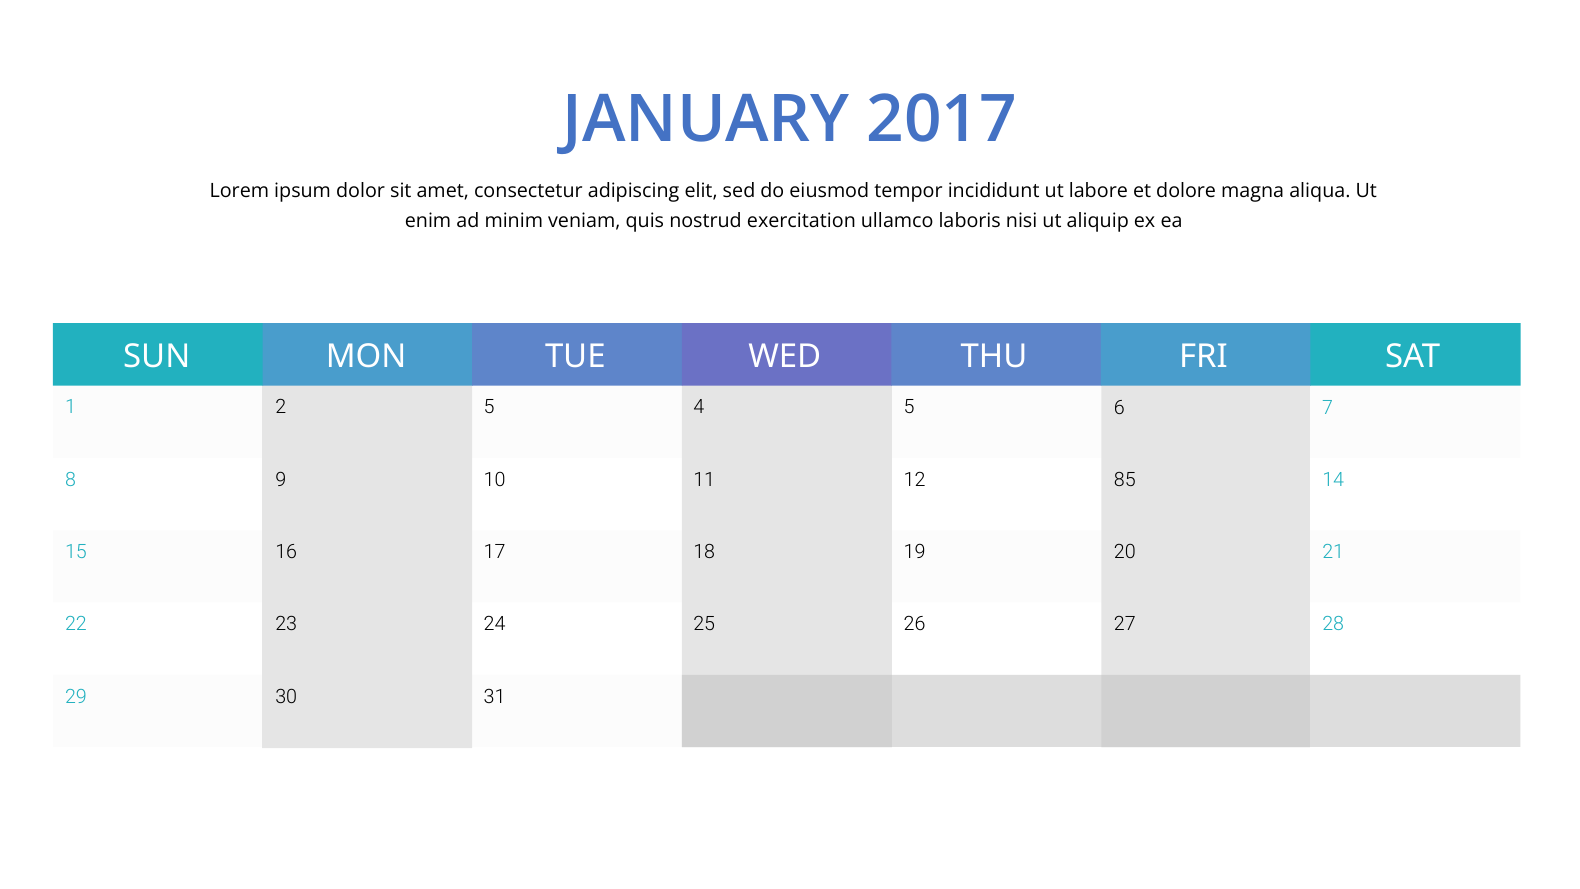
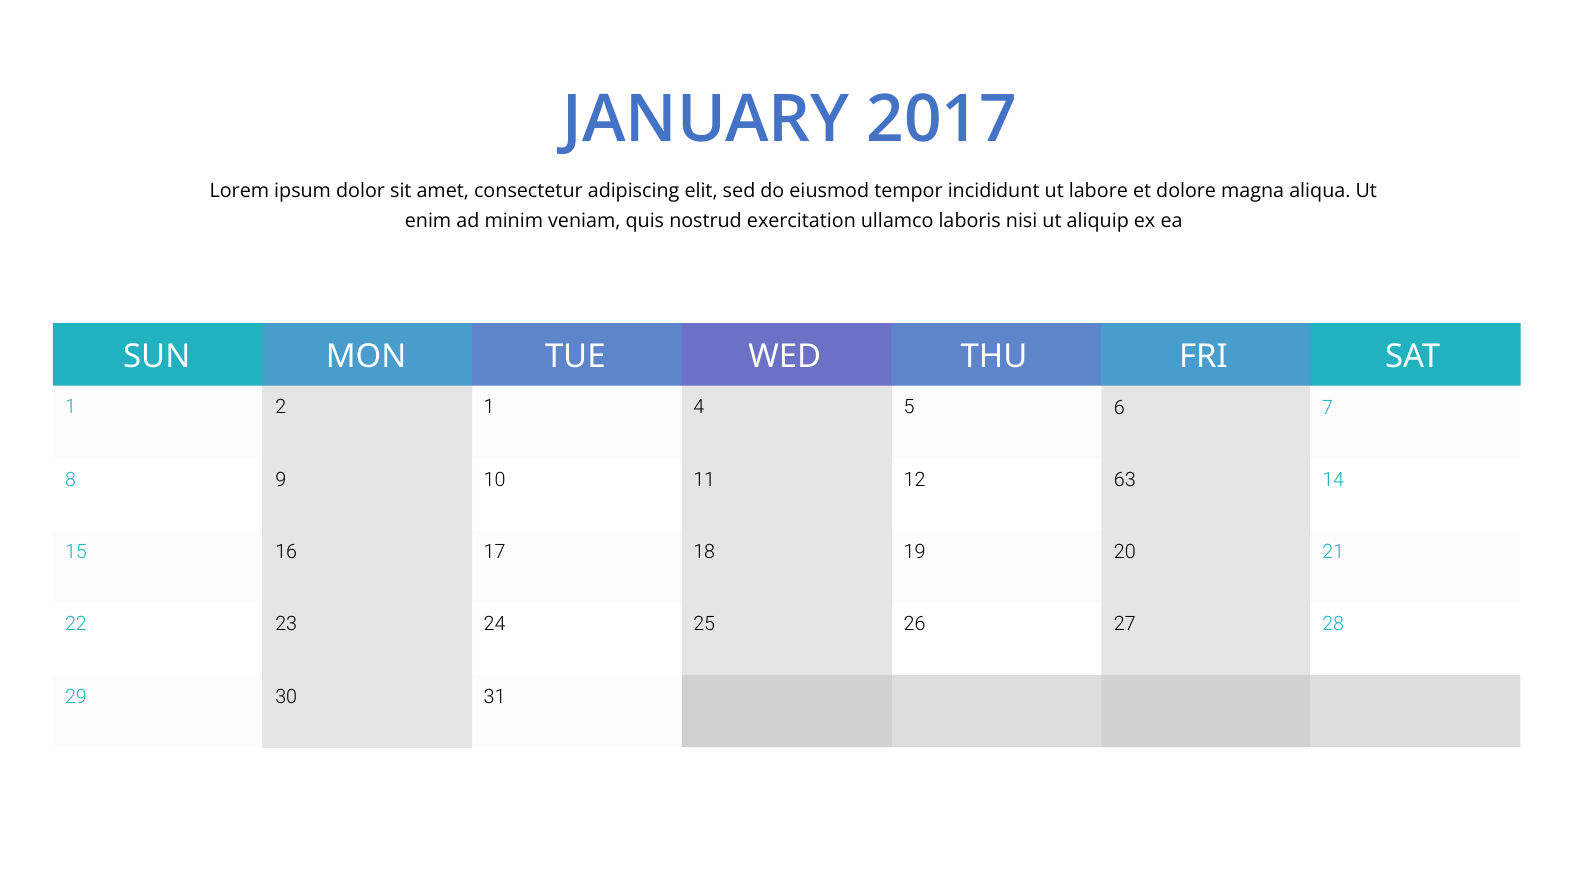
2 5: 5 -> 1
85: 85 -> 63
